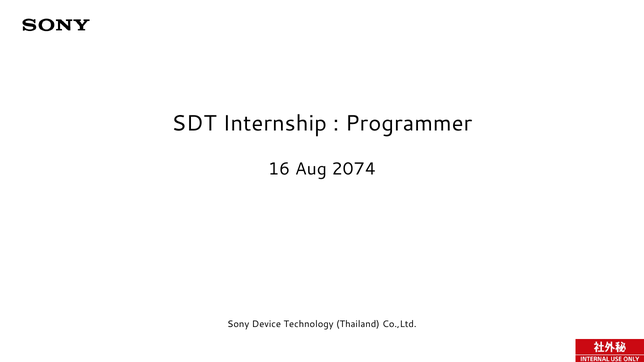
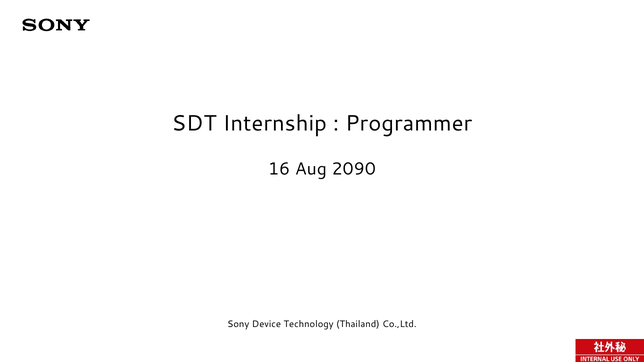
2074: 2074 -> 2090
